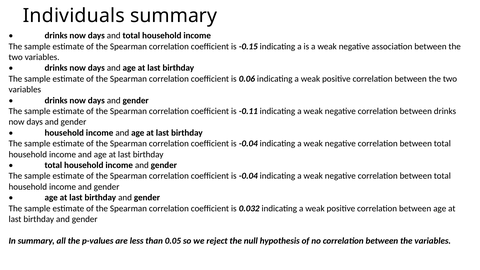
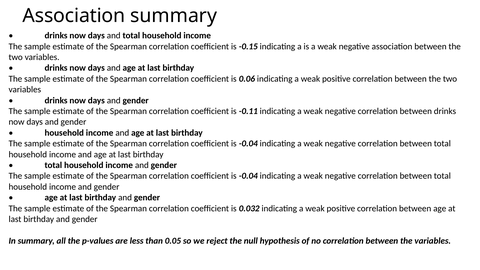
Individuals at (74, 16): Individuals -> Association
